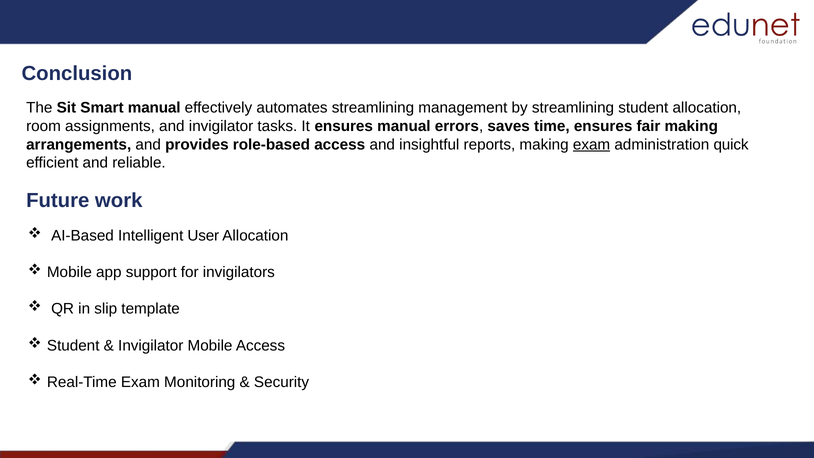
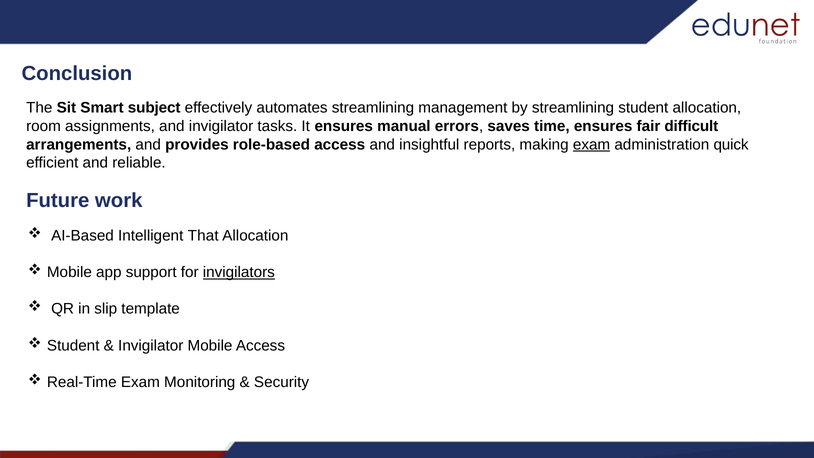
Smart manual: manual -> subject
fair making: making -> difficult
User: User -> That
invigilators underline: none -> present
